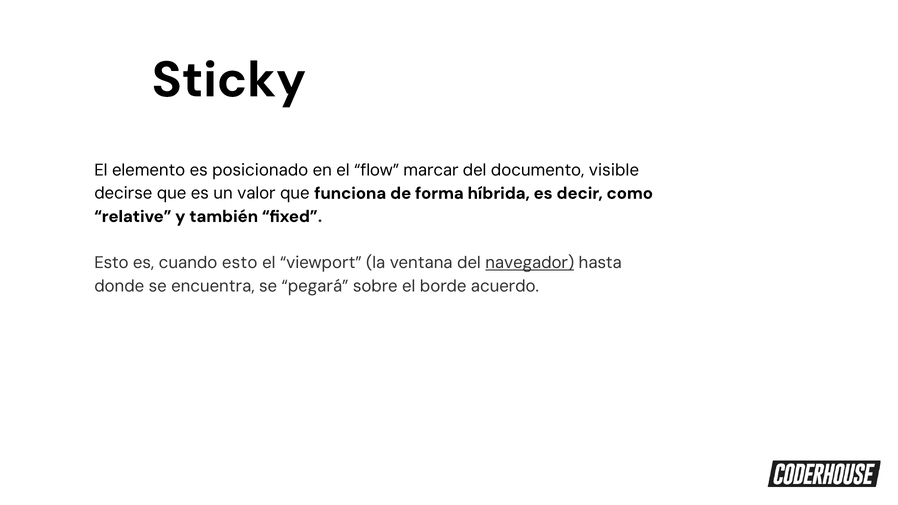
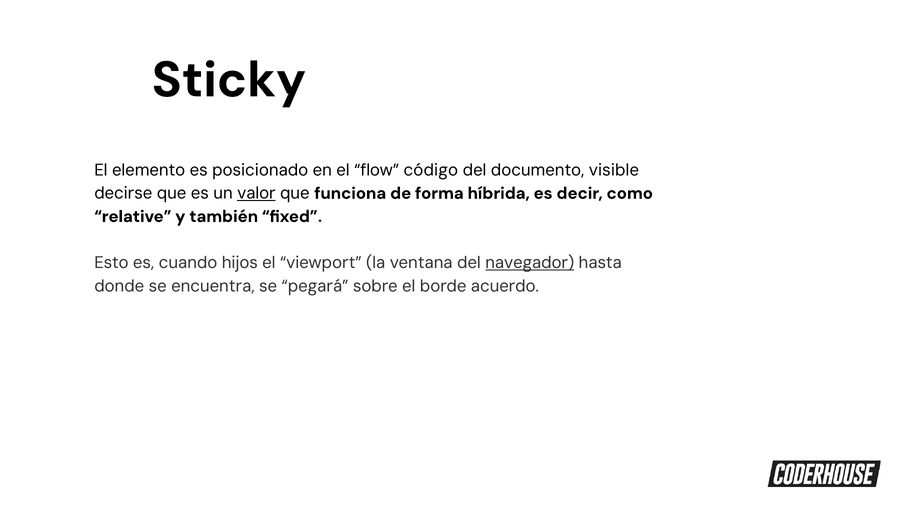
marcar: marcar -> código
valor underline: none -> present
cuando esto: esto -> hijos
